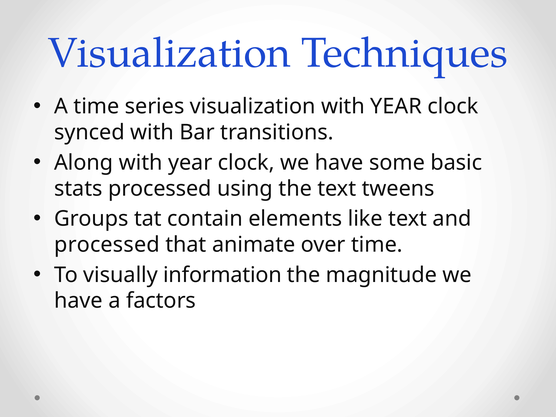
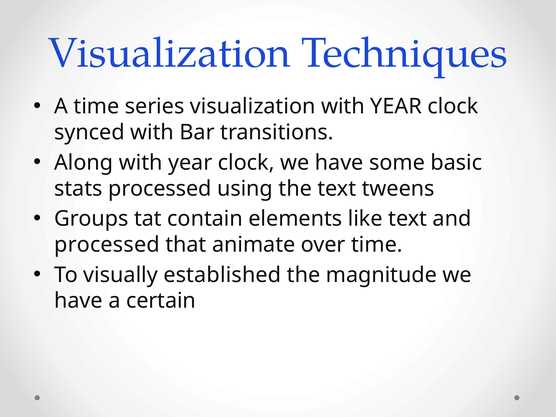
information: information -> established
factors: factors -> certain
